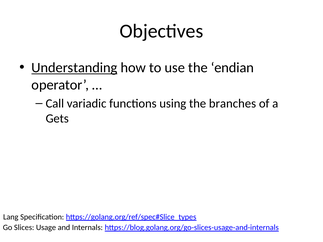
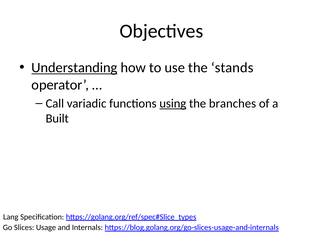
endian: endian -> stands
using underline: none -> present
Gets: Gets -> Built
